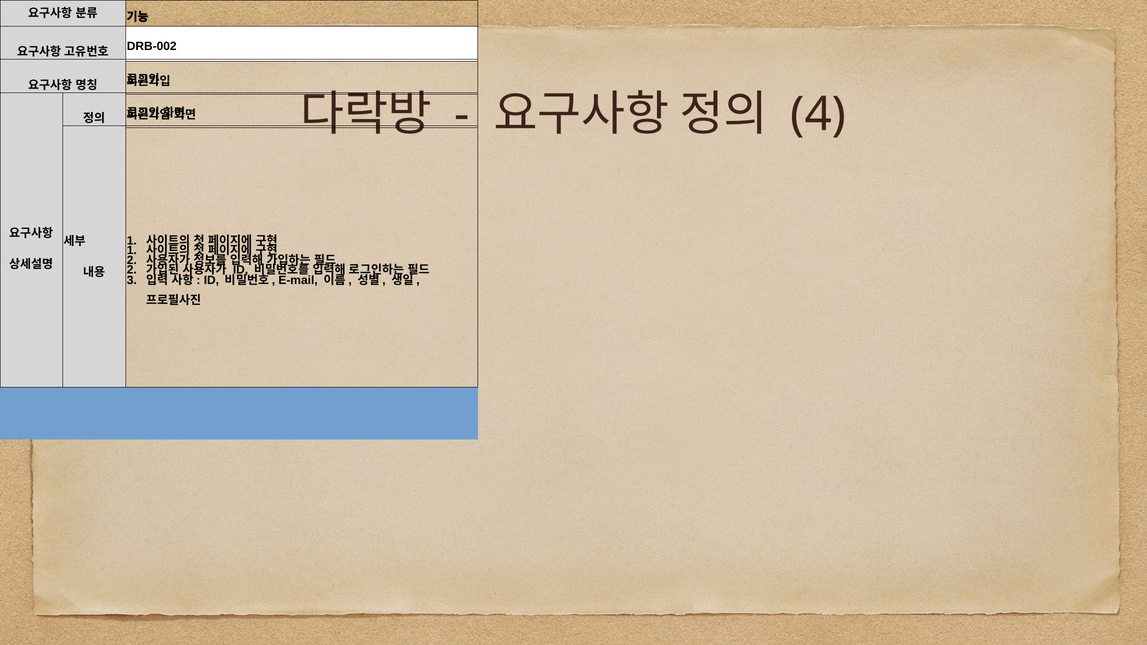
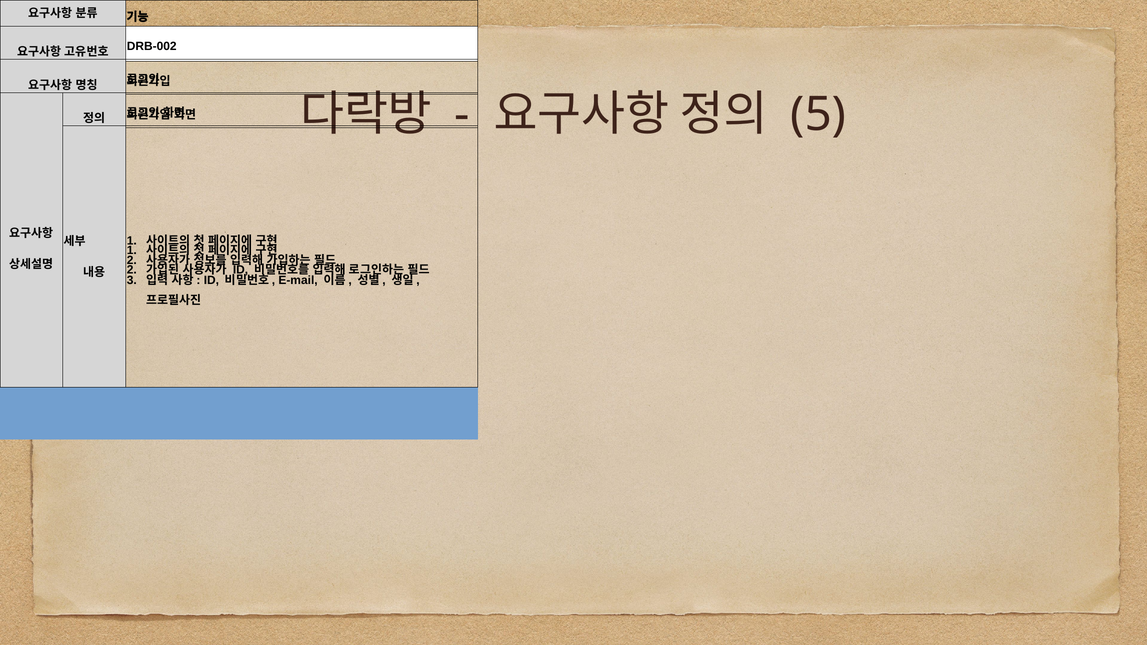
4: 4 -> 5
